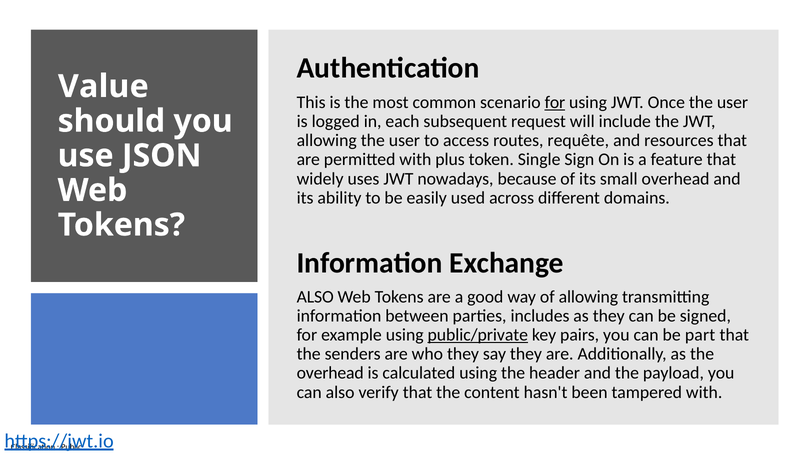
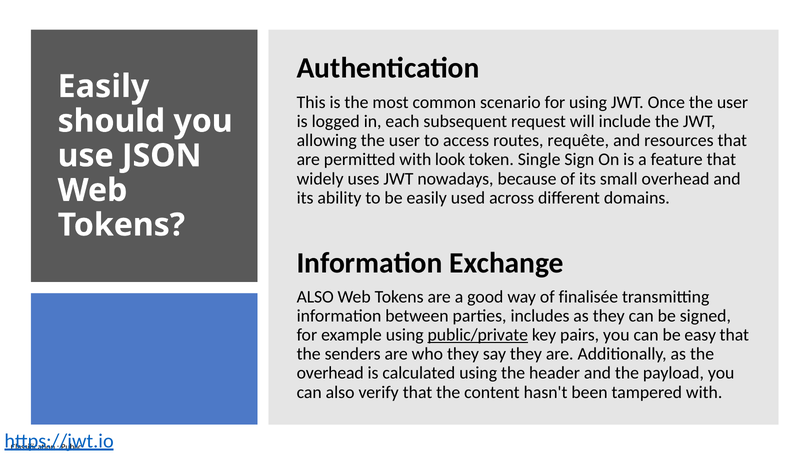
Value at (103, 87): Value -> Easily
for at (555, 102) underline: present -> none
plus: plus -> look
of allowing: allowing -> finalisée
part: part -> easy
